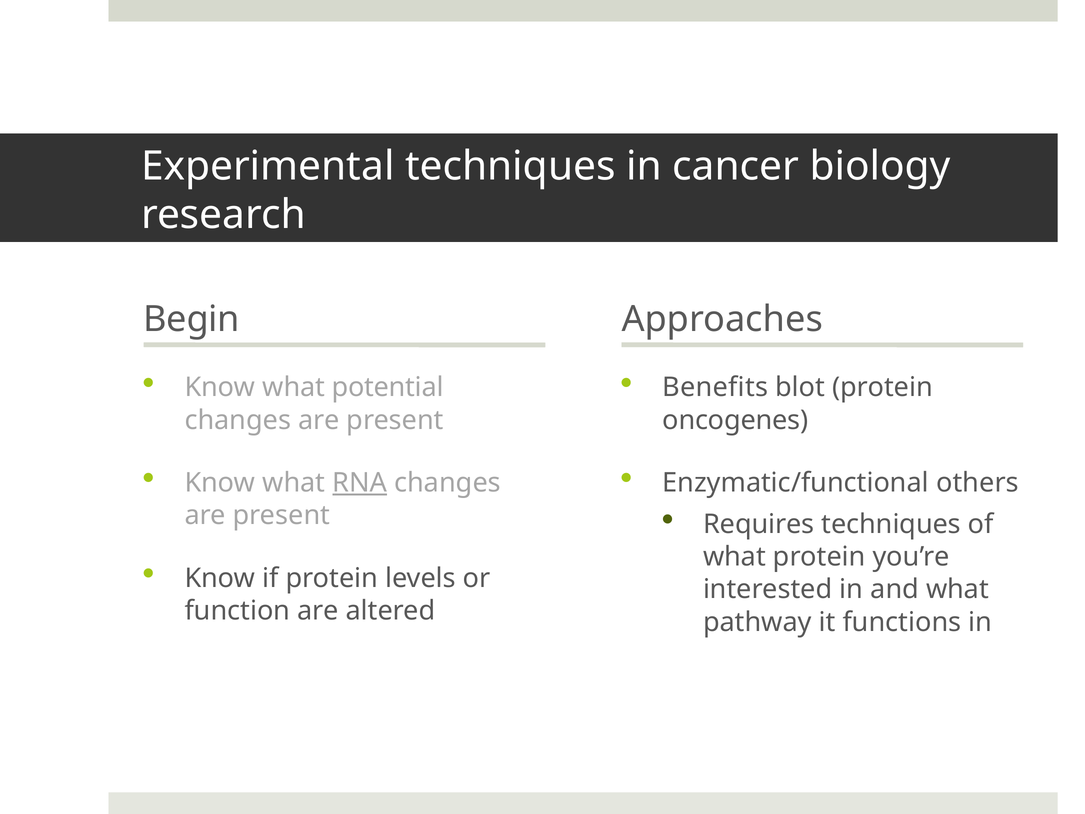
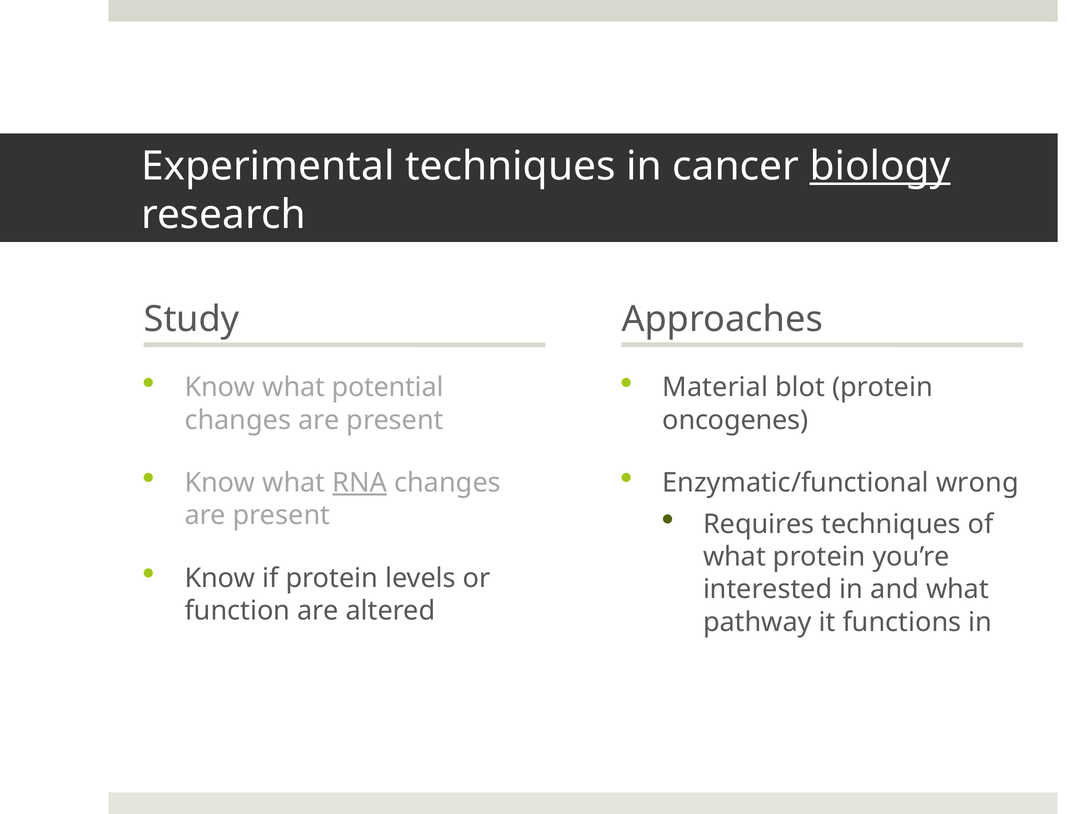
biology underline: none -> present
Begin: Begin -> Study
Benefits: Benefits -> Material
others: others -> wrong
